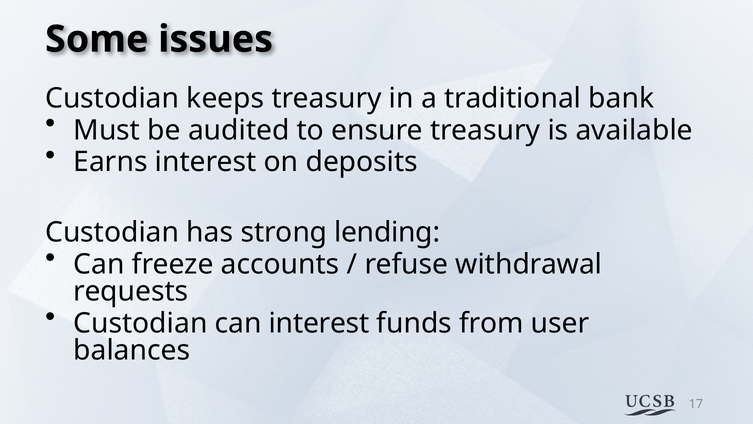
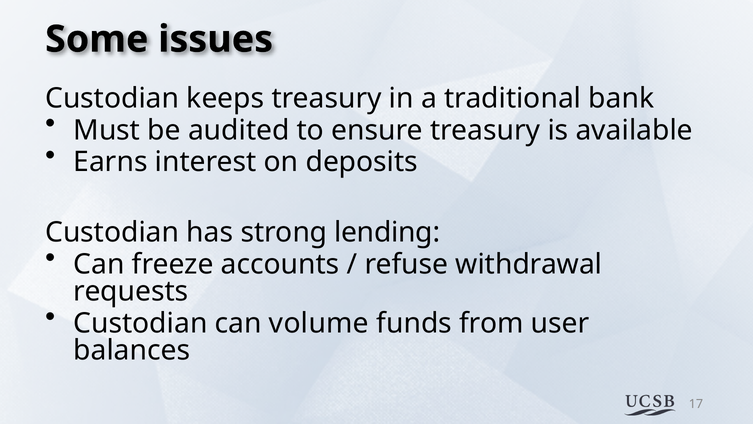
can interest: interest -> volume
